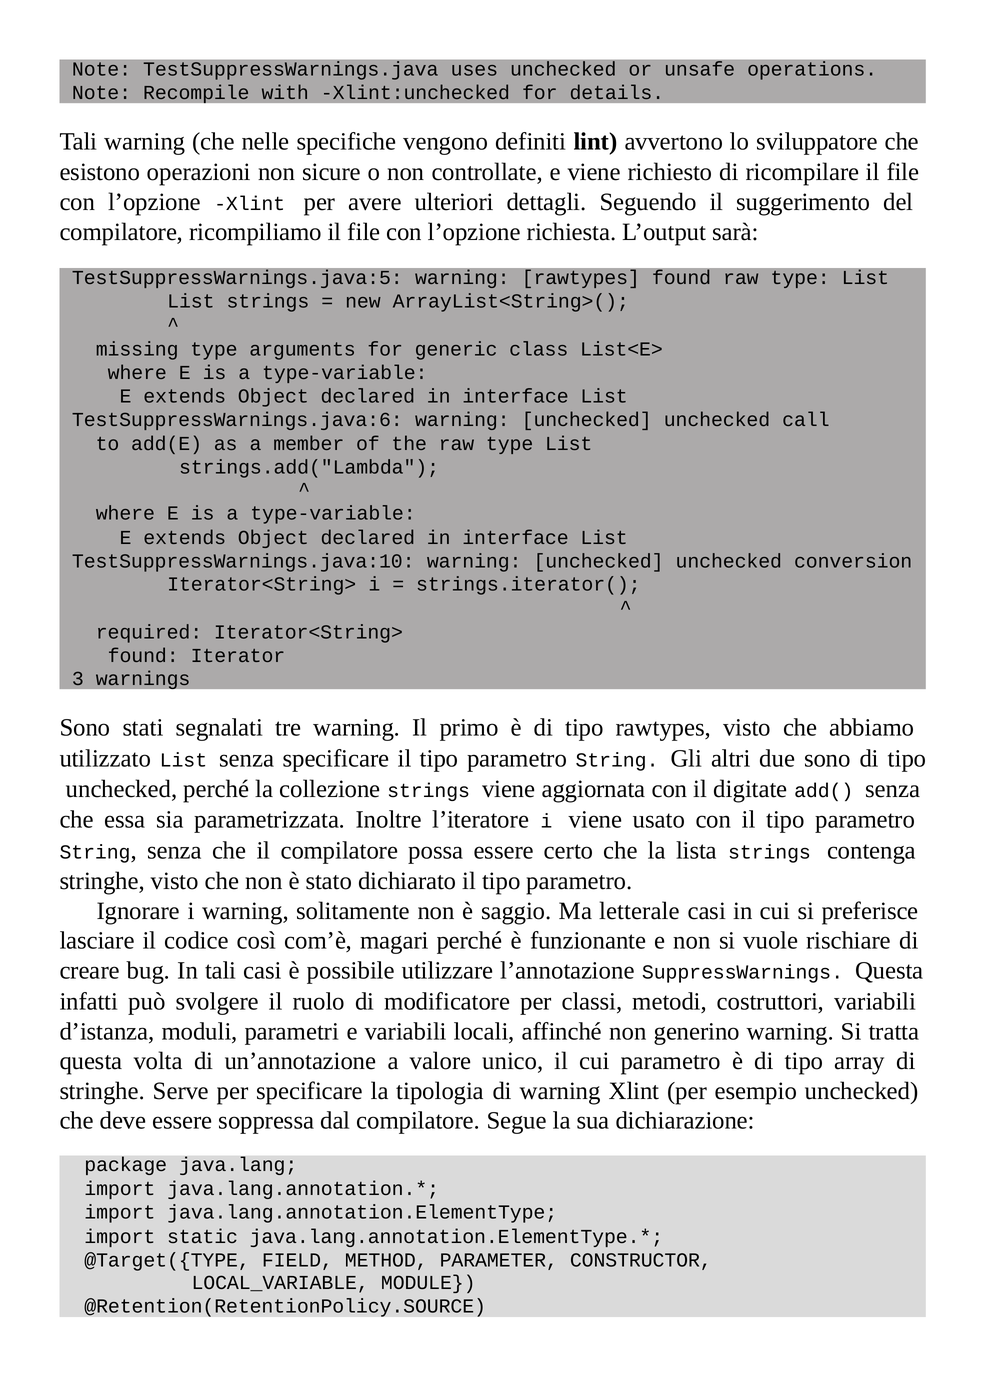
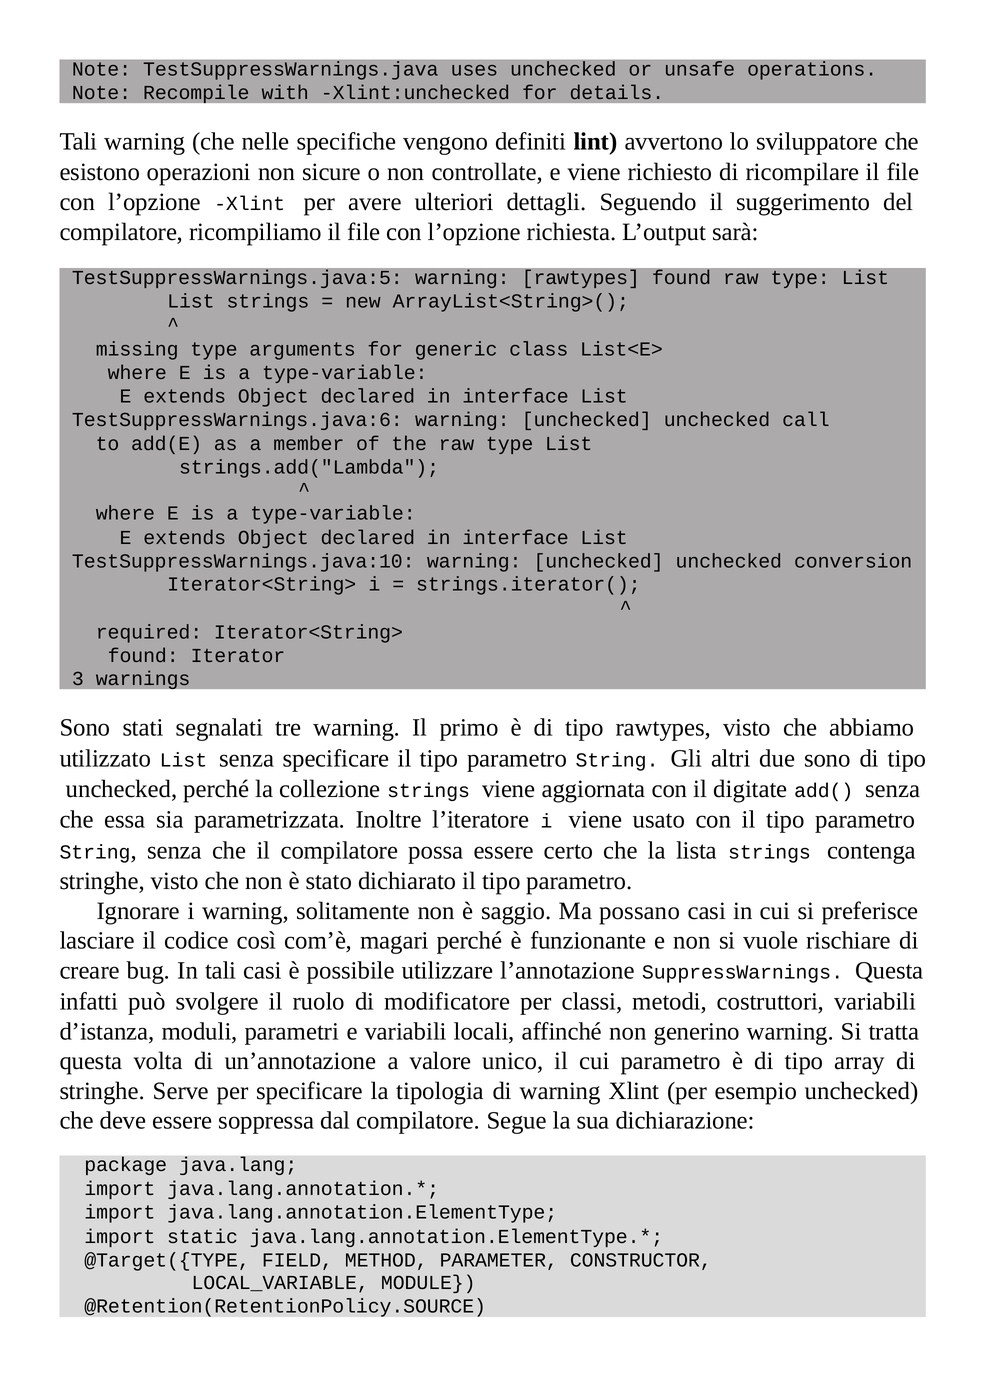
letterale: letterale -> possano
